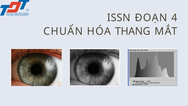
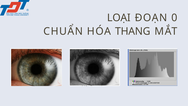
ISSN: ISSN -> LOẠI
4: 4 -> 0
